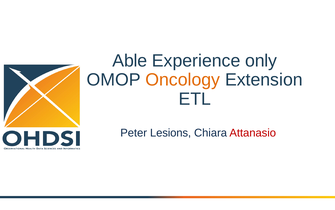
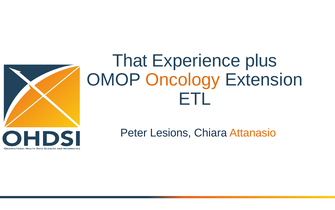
Able: Able -> That
only: only -> plus
Attanasio colour: red -> orange
